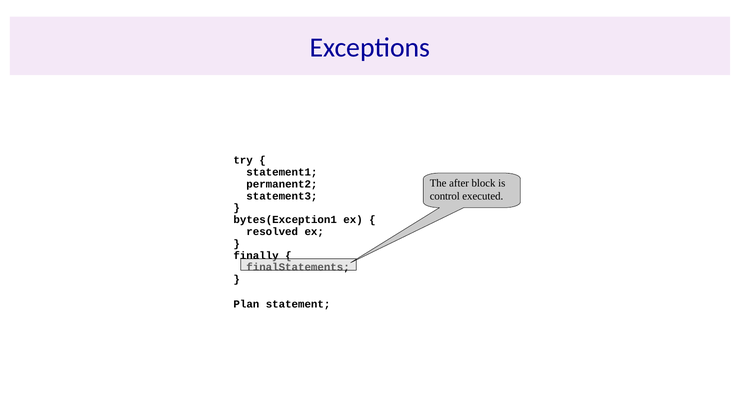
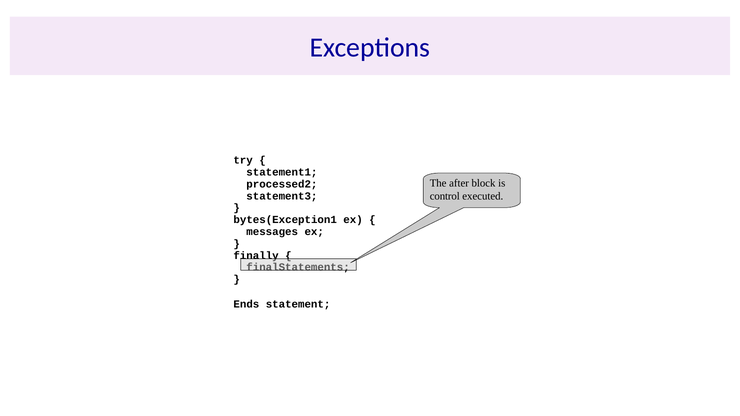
permanent2: permanent2 -> processed2
resolved: resolved -> messages
Plan: Plan -> Ends
